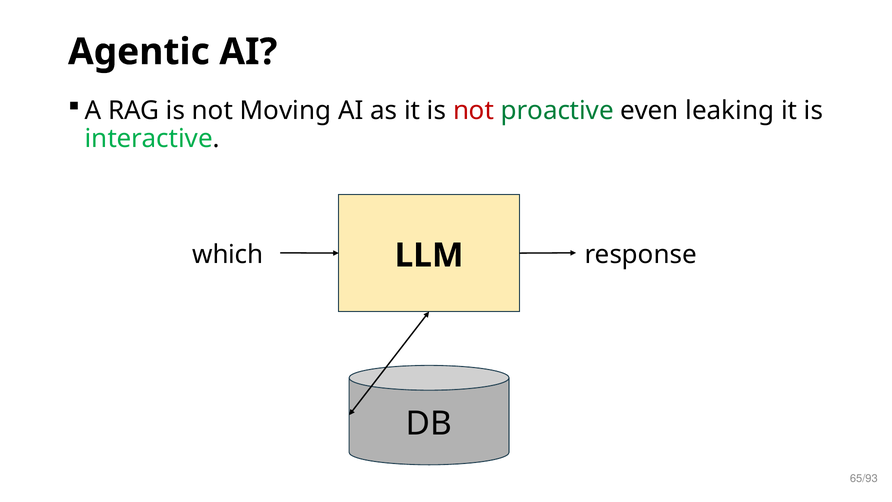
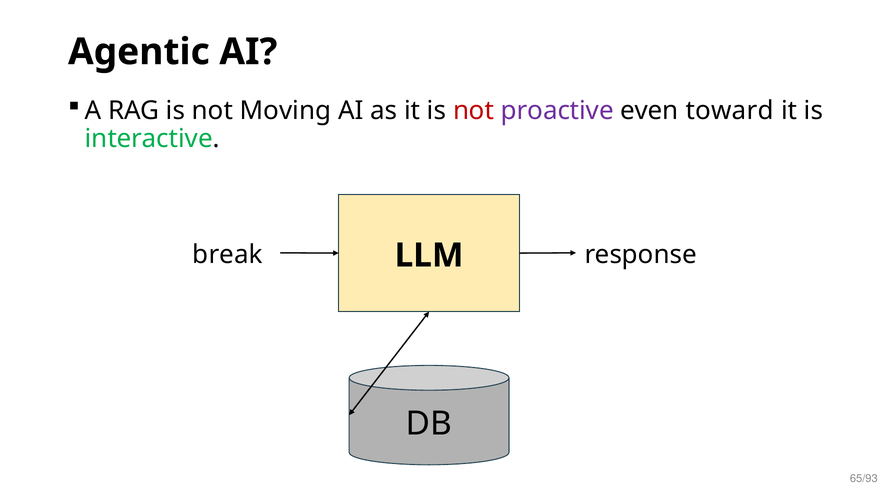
proactive colour: green -> purple
leaking: leaking -> toward
which: which -> break
